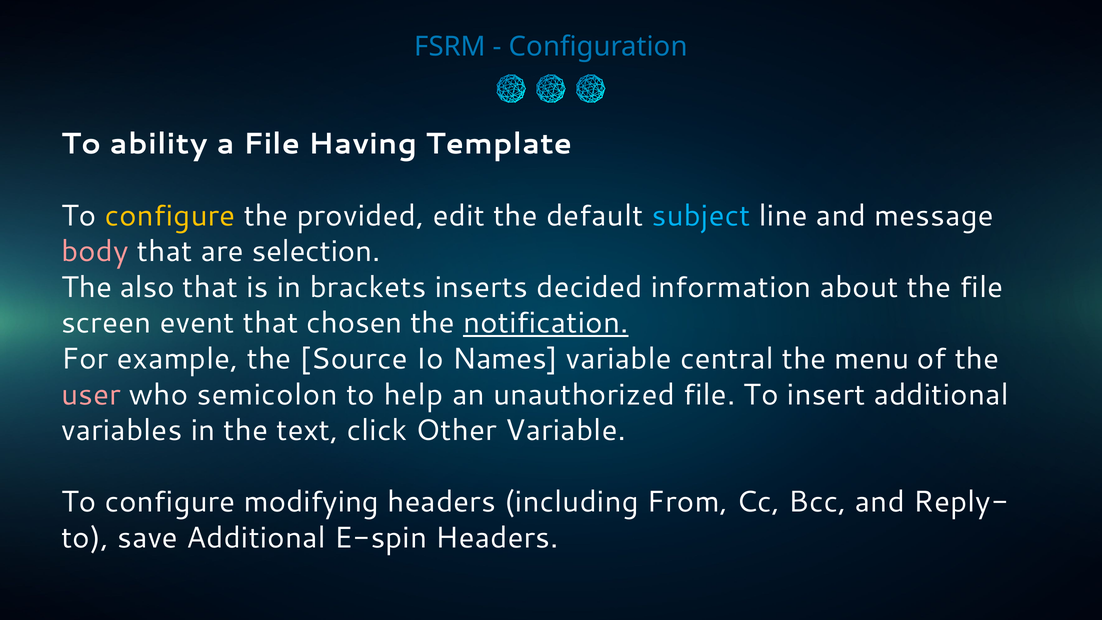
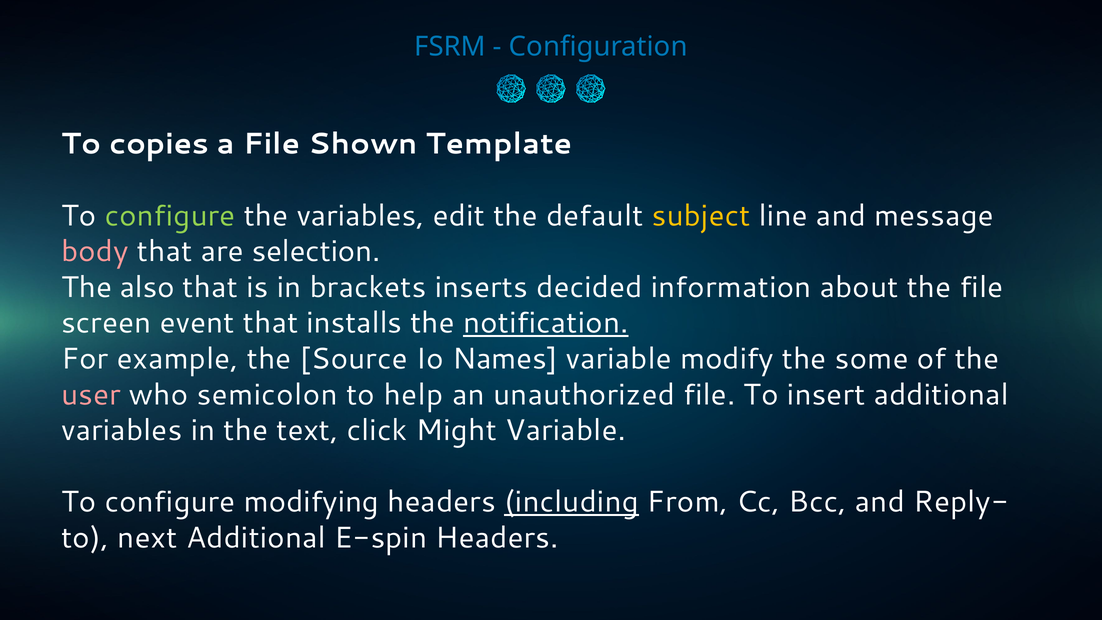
ability: ability -> copies
Having: Having -> Shown
configure at (170, 216) colour: yellow -> light green
the provided: provided -> variables
subject colour: light blue -> yellow
chosen: chosen -> installs
central: central -> modify
menu: menu -> some
Other: Other -> Might
including underline: none -> present
save: save -> next
